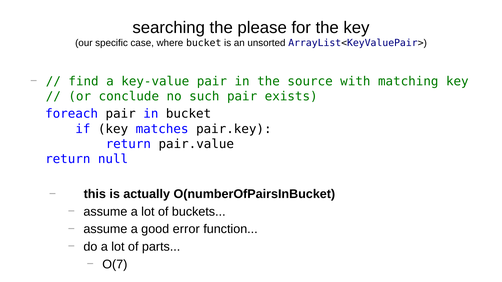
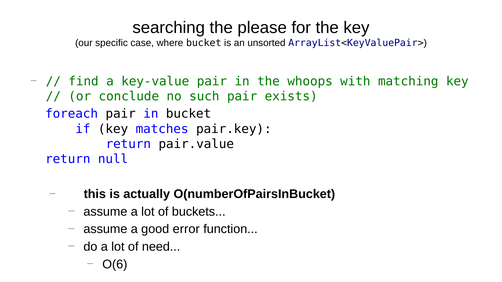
source: source -> whoops
parts: parts -> need
O(7: O(7 -> O(6
